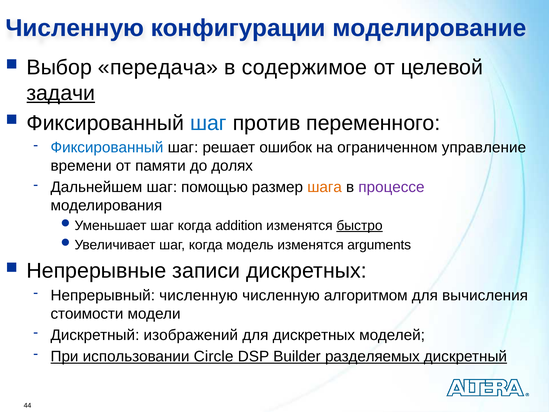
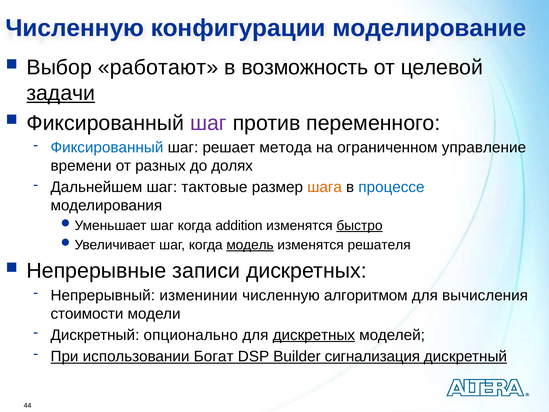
передача: передача -> работают
содержимое: содержимое -> возможность
шаг at (208, 123) colour: blue -> purple
ошибок: ошибок -> метода
памяти: памяти -> разных
помощью: помощью -> тактовые
процессе colour: purple -> blue
модель underline: none -> present
arguments: arguments -> решателя
Непрерывный численную: численную -> изменинии
изображений: изображений -> опционально
дискретных at (314, 335) underline: none -> present
Circle: Circle -> Богат
разделяемых: разделяемых -> сигнализация
